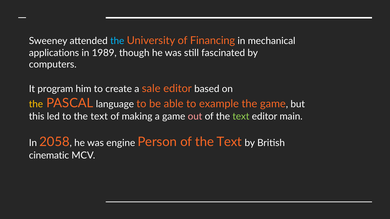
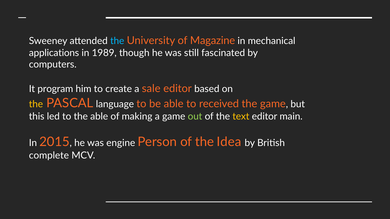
Financing: Financing -> Magazine
example: example -> received
to the text: text -> able
out colour: pink -> light green
text at (241, 117) colour: light green -> yellow
2058: 2058 -> 2015
Person of the Text: Text -> Idea
cinematic: cinematic -> complete
